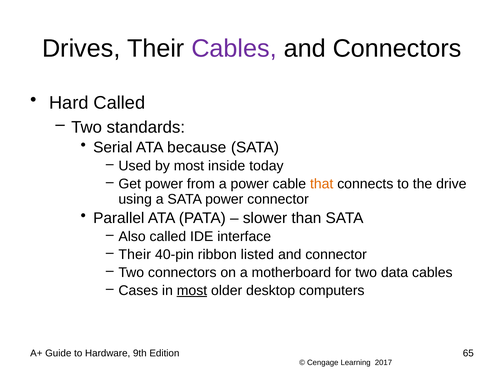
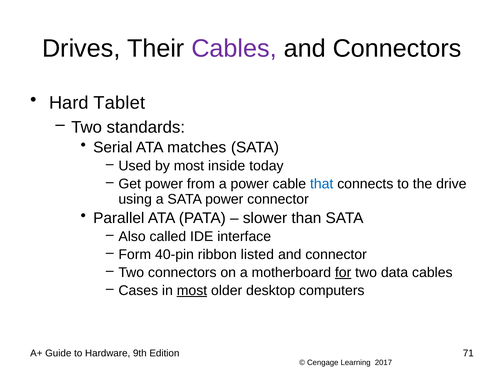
Hard Called: Called -> Tablet
because: because -> matches
that colour: orange -> blue
Their at (135, 255): Their -> Form
for underline: none -> present
65: 65 -> 71
